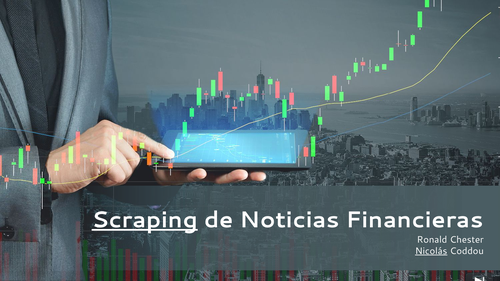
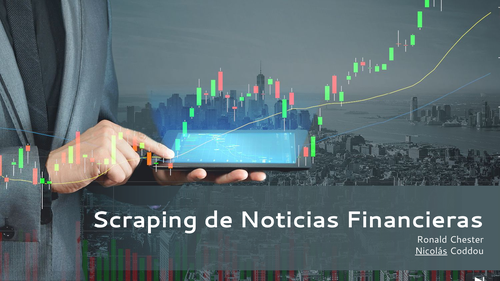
Scraping underline: present -> none
